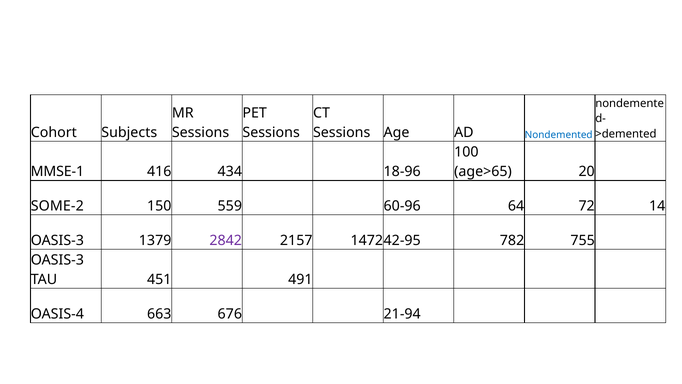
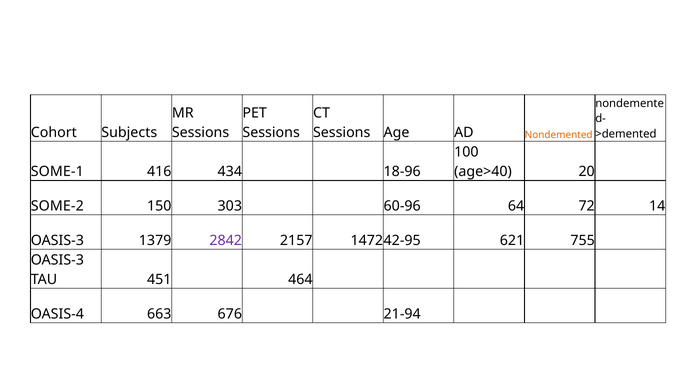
Nondemented colour: blue -> orange
MMSE-1: MMSE-1 -> SOME-1
age>65: age>65 -> age>40
559: 559 -> 303
782: 782 -> 621
491: 491 -> 464
